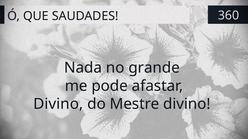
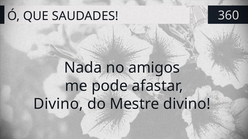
grande: grande -> amigos
